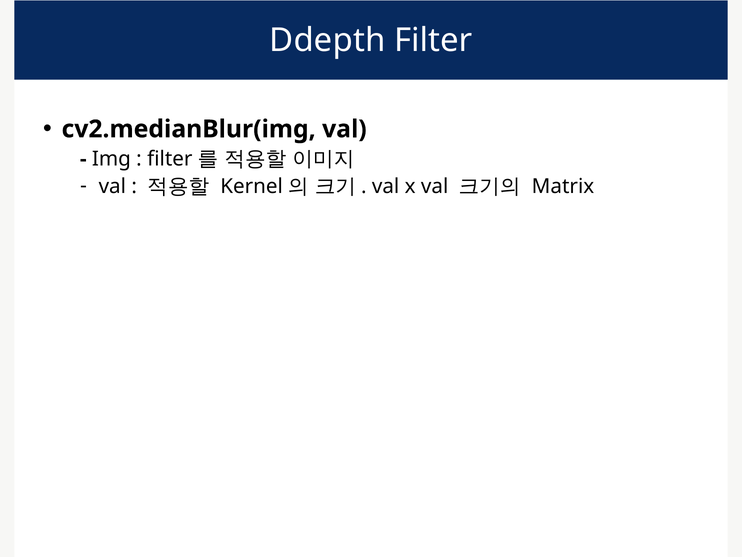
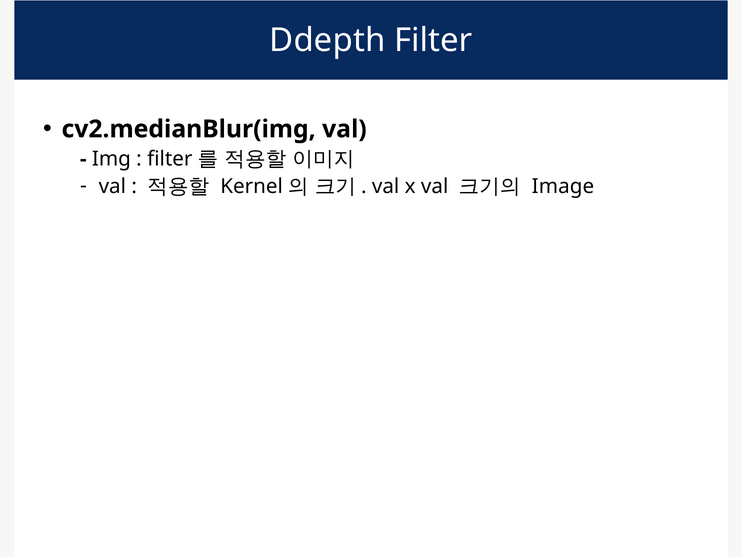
Matrix: Matrix -> Image
